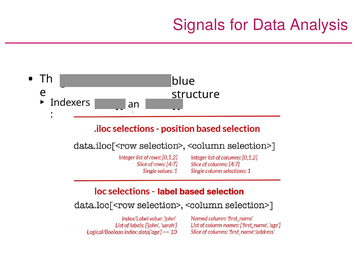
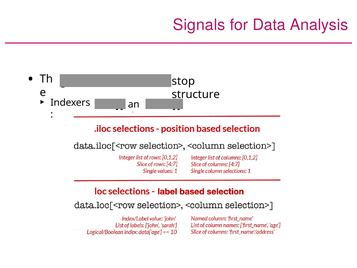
blue: blue -> stop
